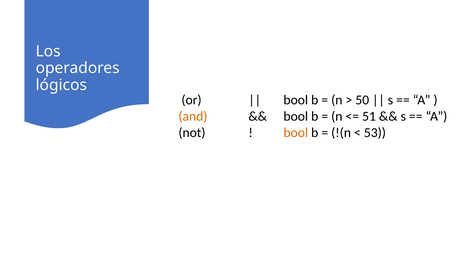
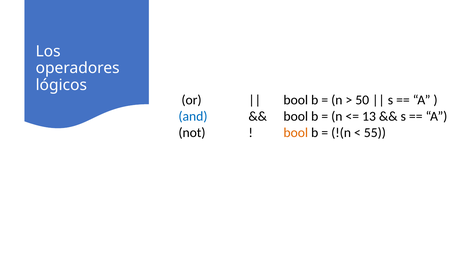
and colour: orange -> blue
51: 51 -> 13
53: 53 -> 55
